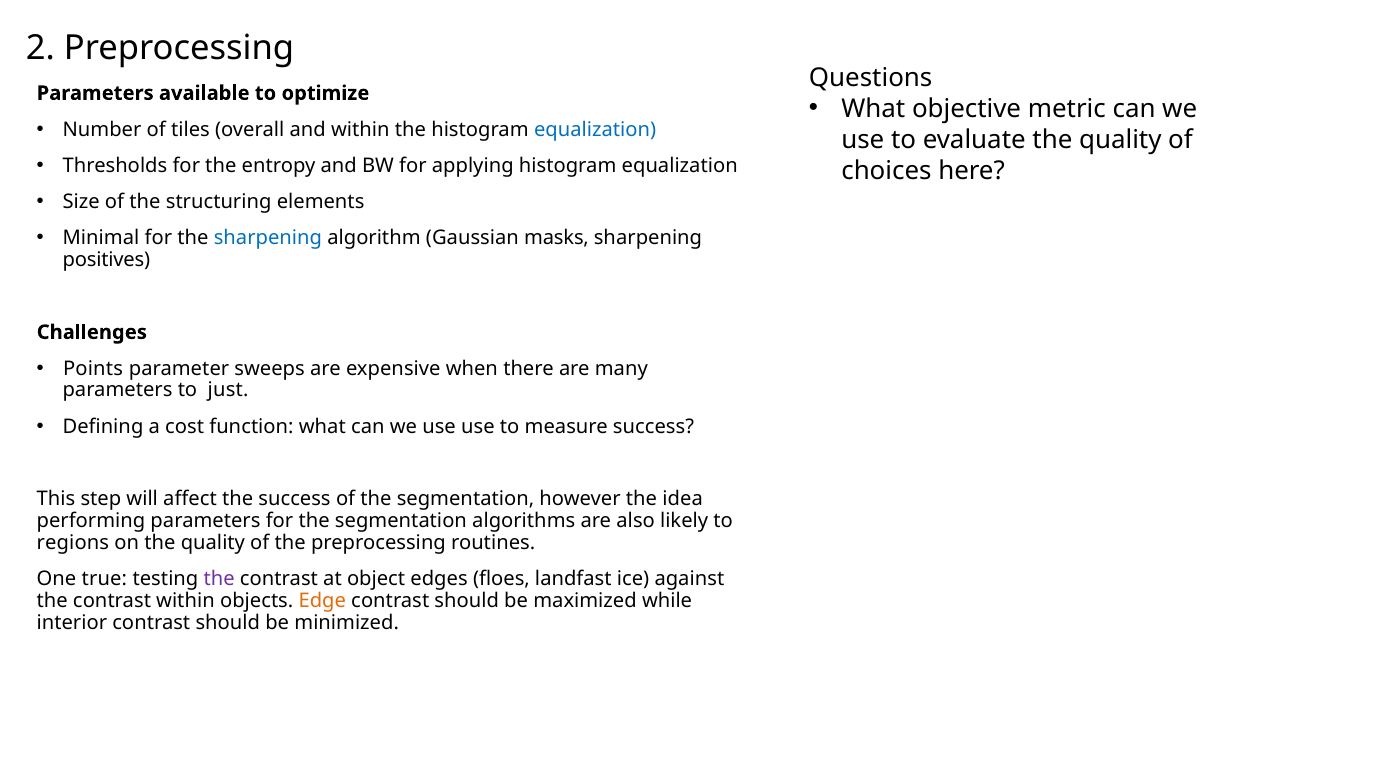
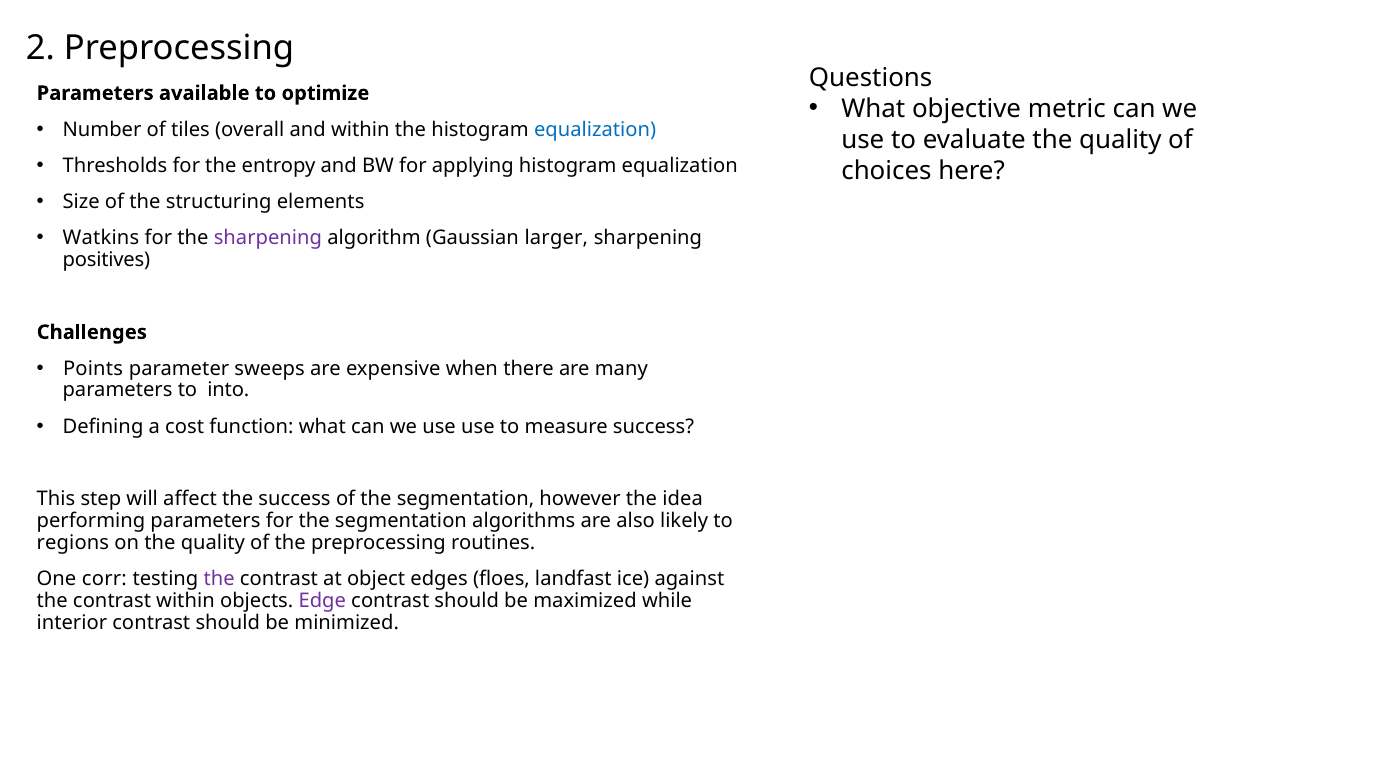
Minimal: Minimal -> Watkins
sharpening at (268, 238) colour: blue -> purple
masks: masks -> larger
just: just -> into
true: true -> corr
Edge colour: orange -> purple
